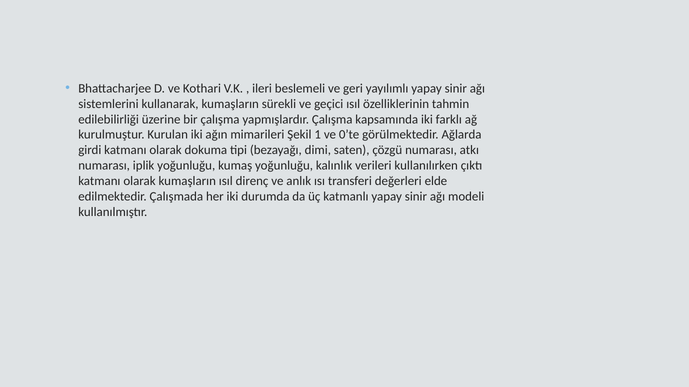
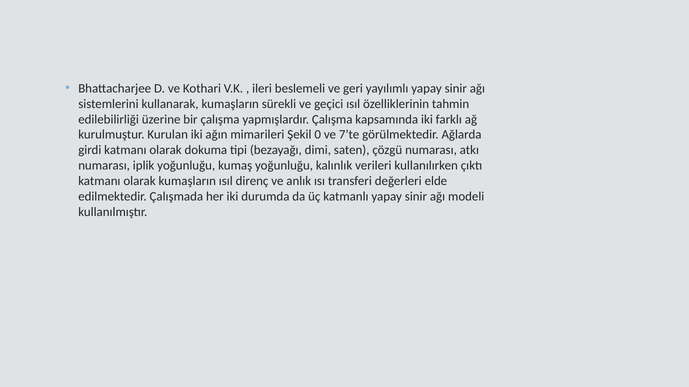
1: 1 -> 0
0’te: 0’te -> 7’te
